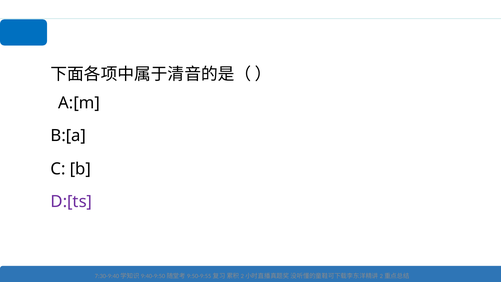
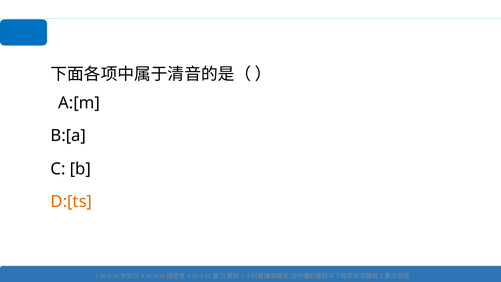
D:[ts colour: purple -> orange
